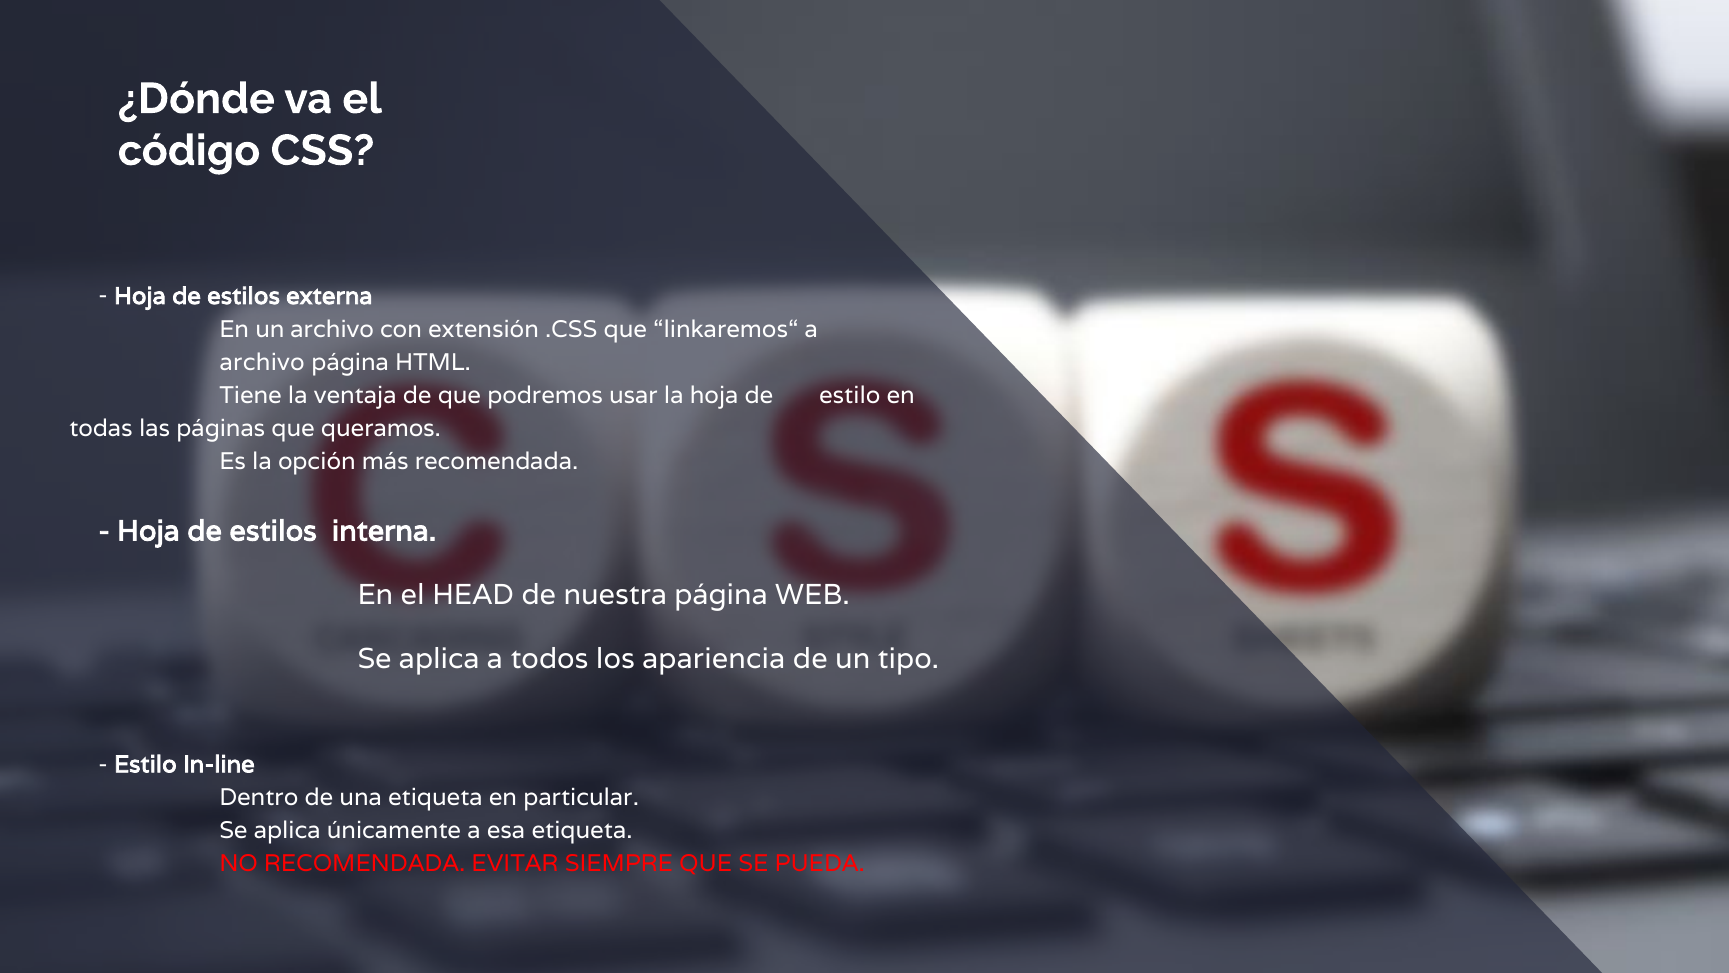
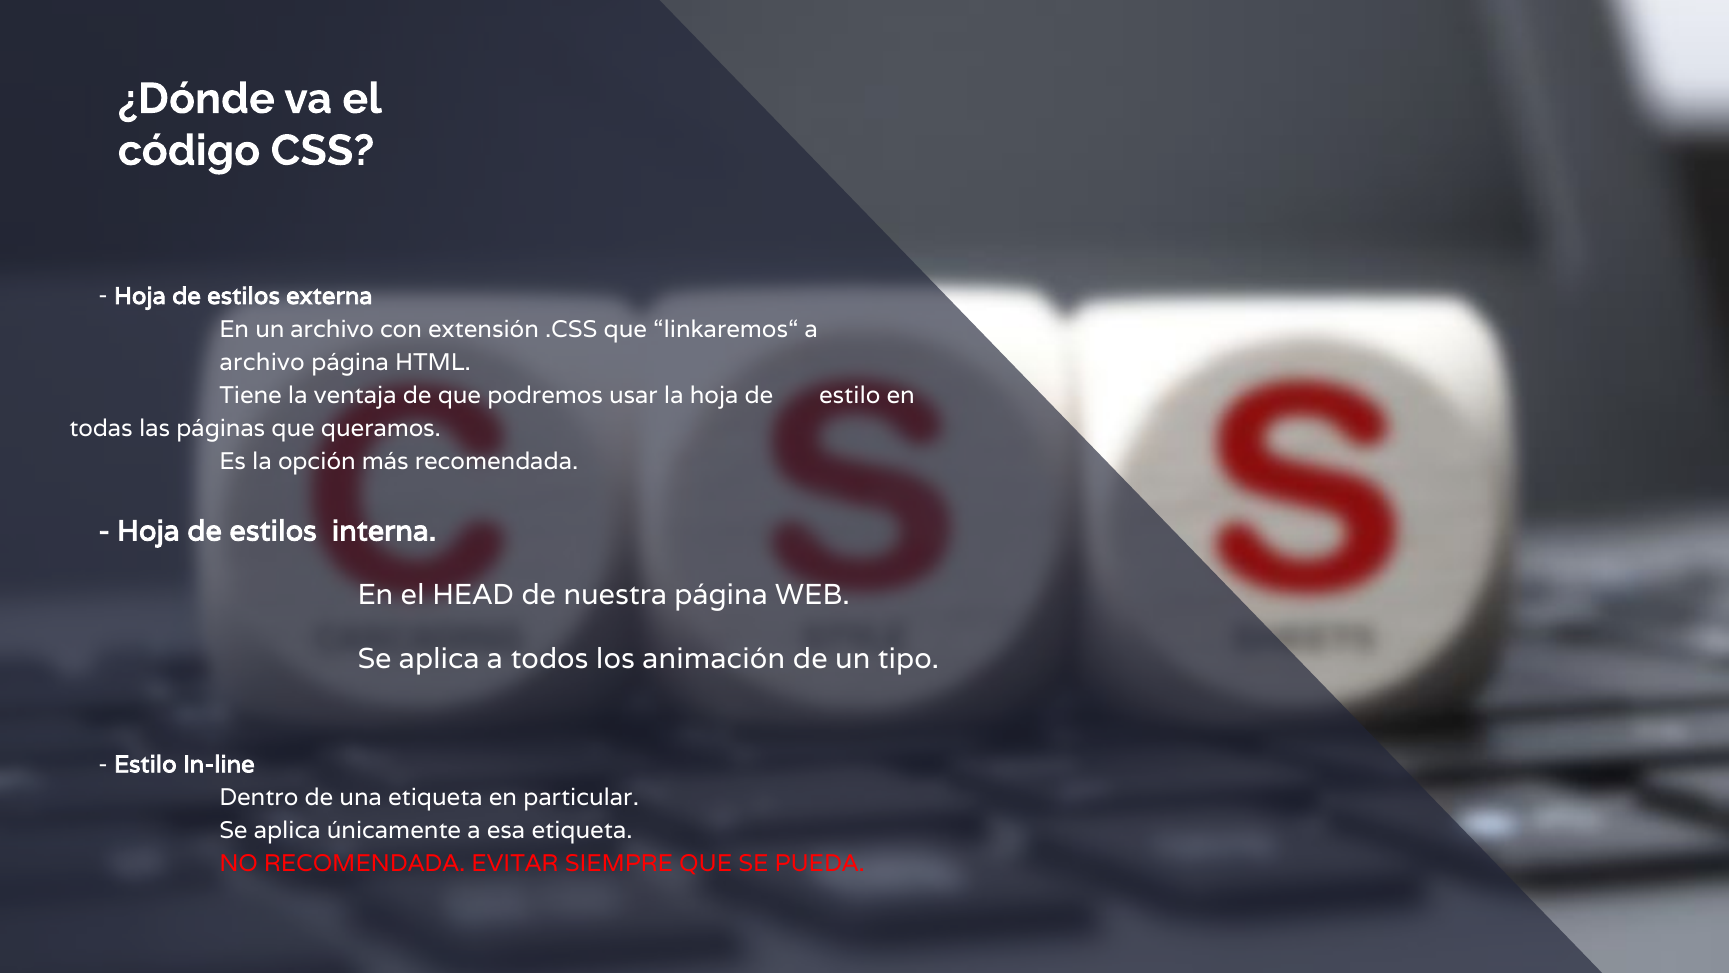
apariencia: apariencia -> animación
